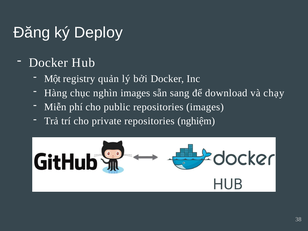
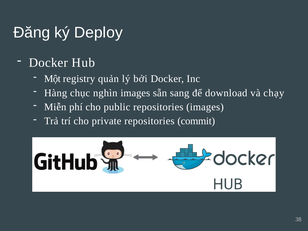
nghiệm: nghiệm -> commit
